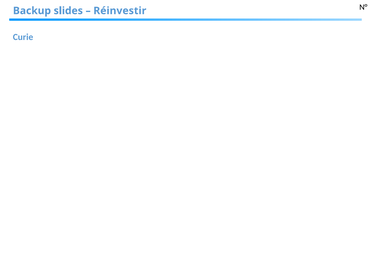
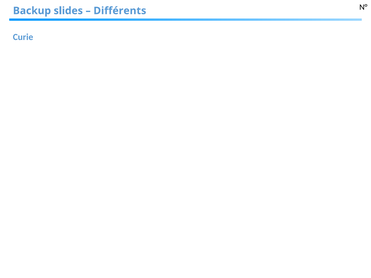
Réinvestir: Réinvestir -> Différents
